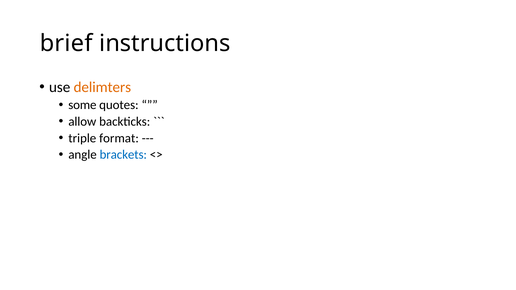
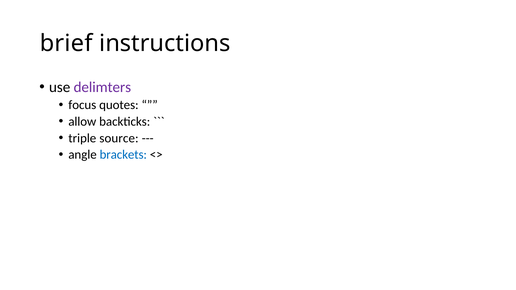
delimters colour: orange -> purple
some: some -> focus
format: format -> source
